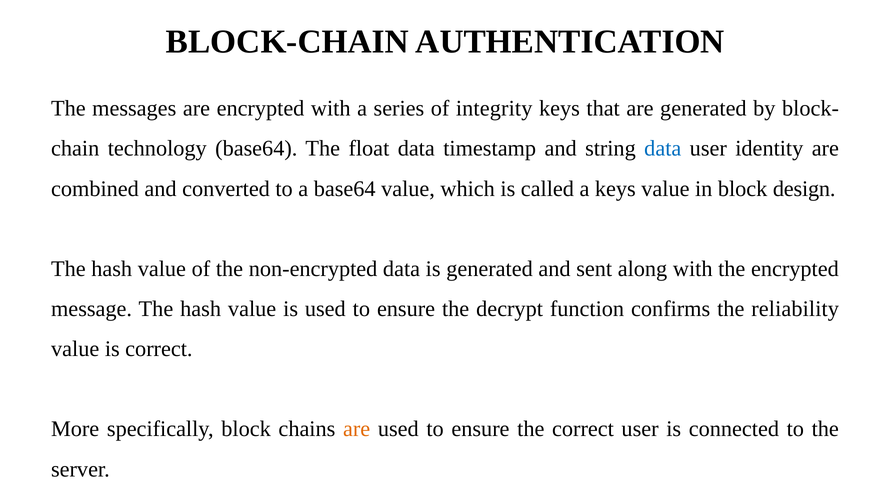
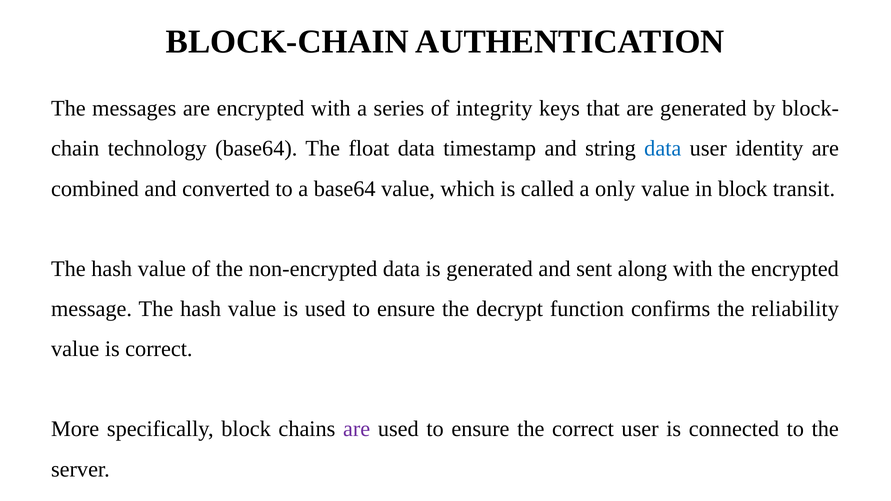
a keys: keys -> only
design: design -> transit
are at (357, 429) colour: orange -> purple
